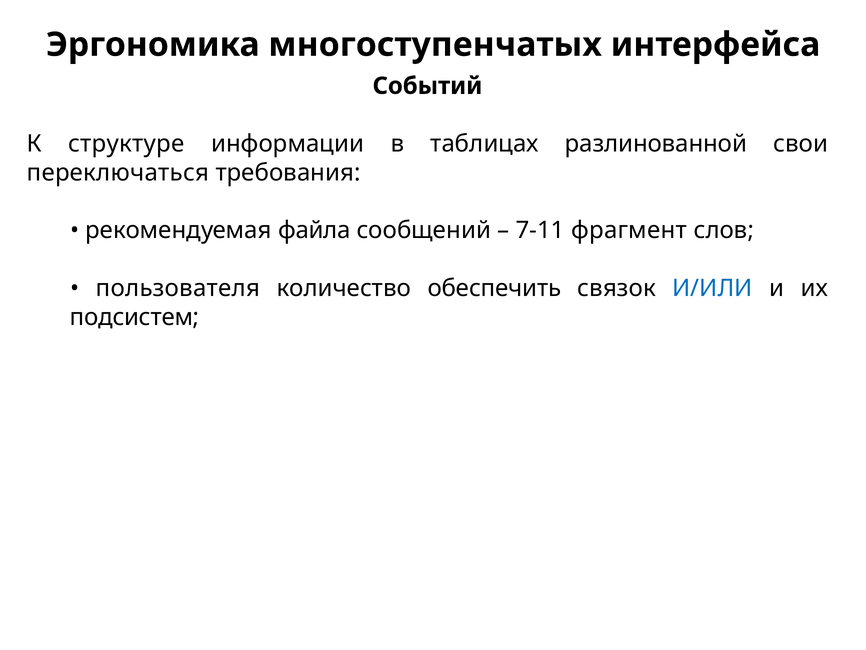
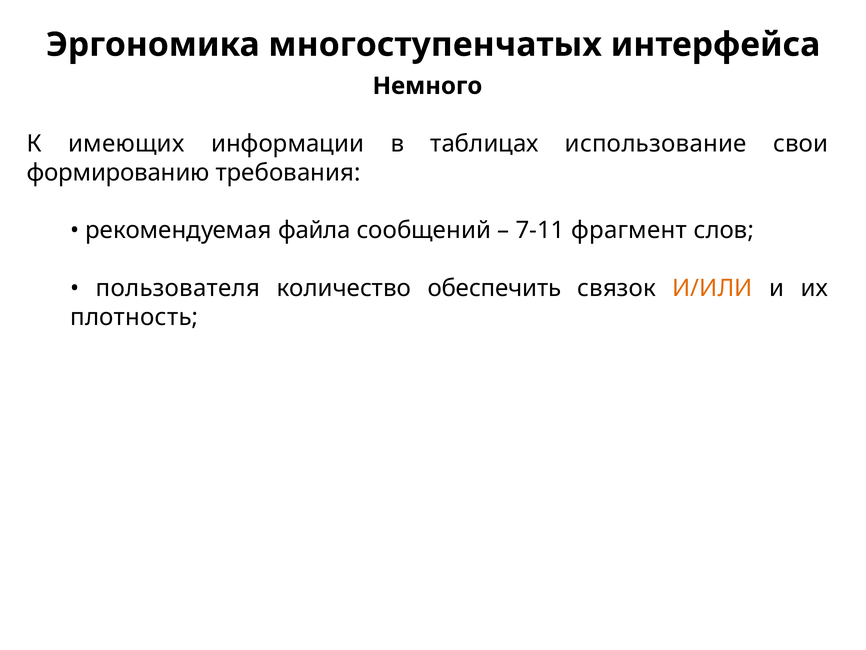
Событий: Событий -> Немного
структуре: структуре -> имеющих
разлинованной: разлинованной -> использование
переключаться: переключаться -> формированию
И/ИЛИ colour: blue -> orange
подсистем: подсистем -> плотность
